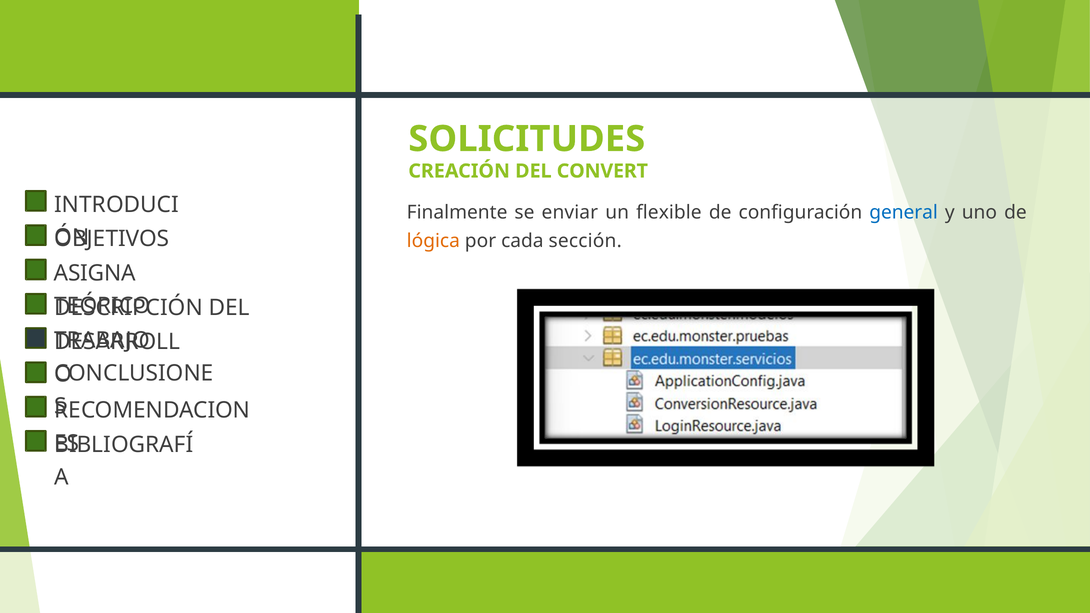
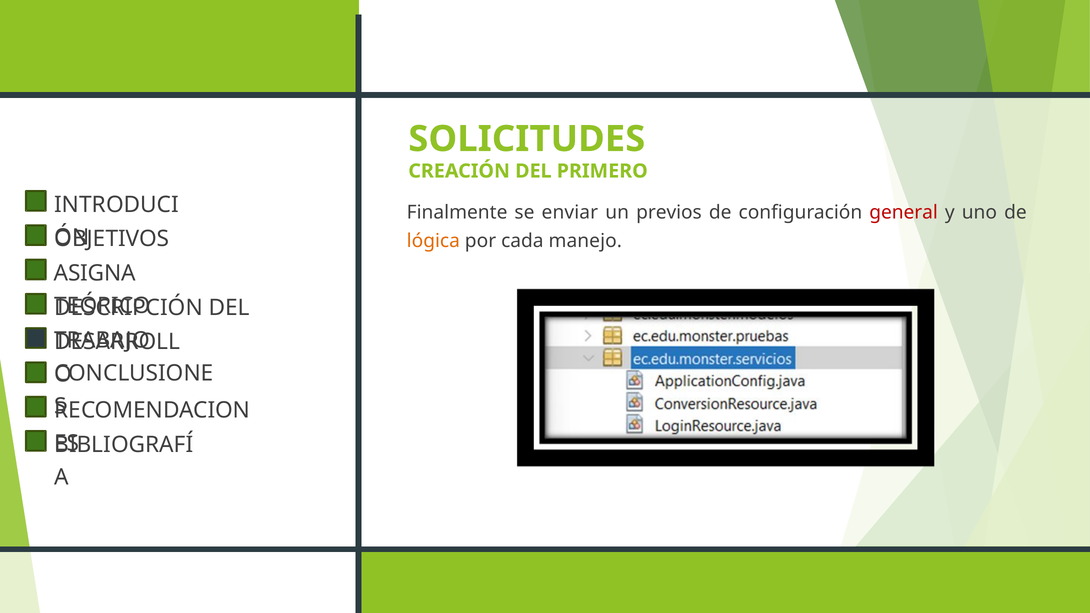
CONVERT: CONVERT -> PRIMERO
flexible: flexible -> previos
general colour: blue -> red
sección: sección -> manejo
